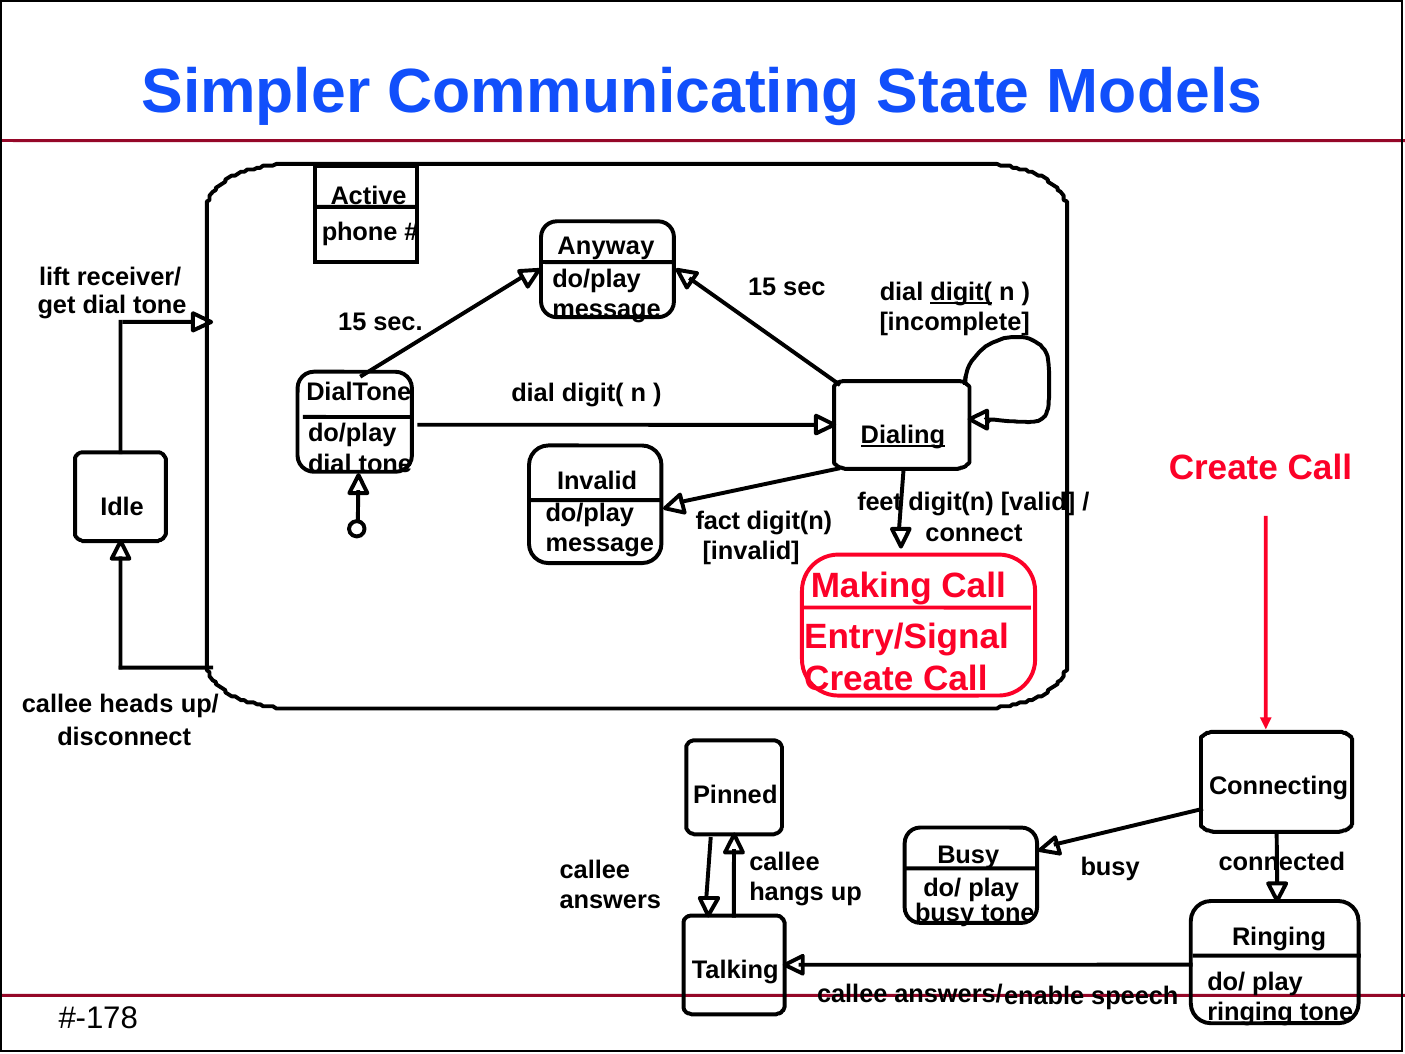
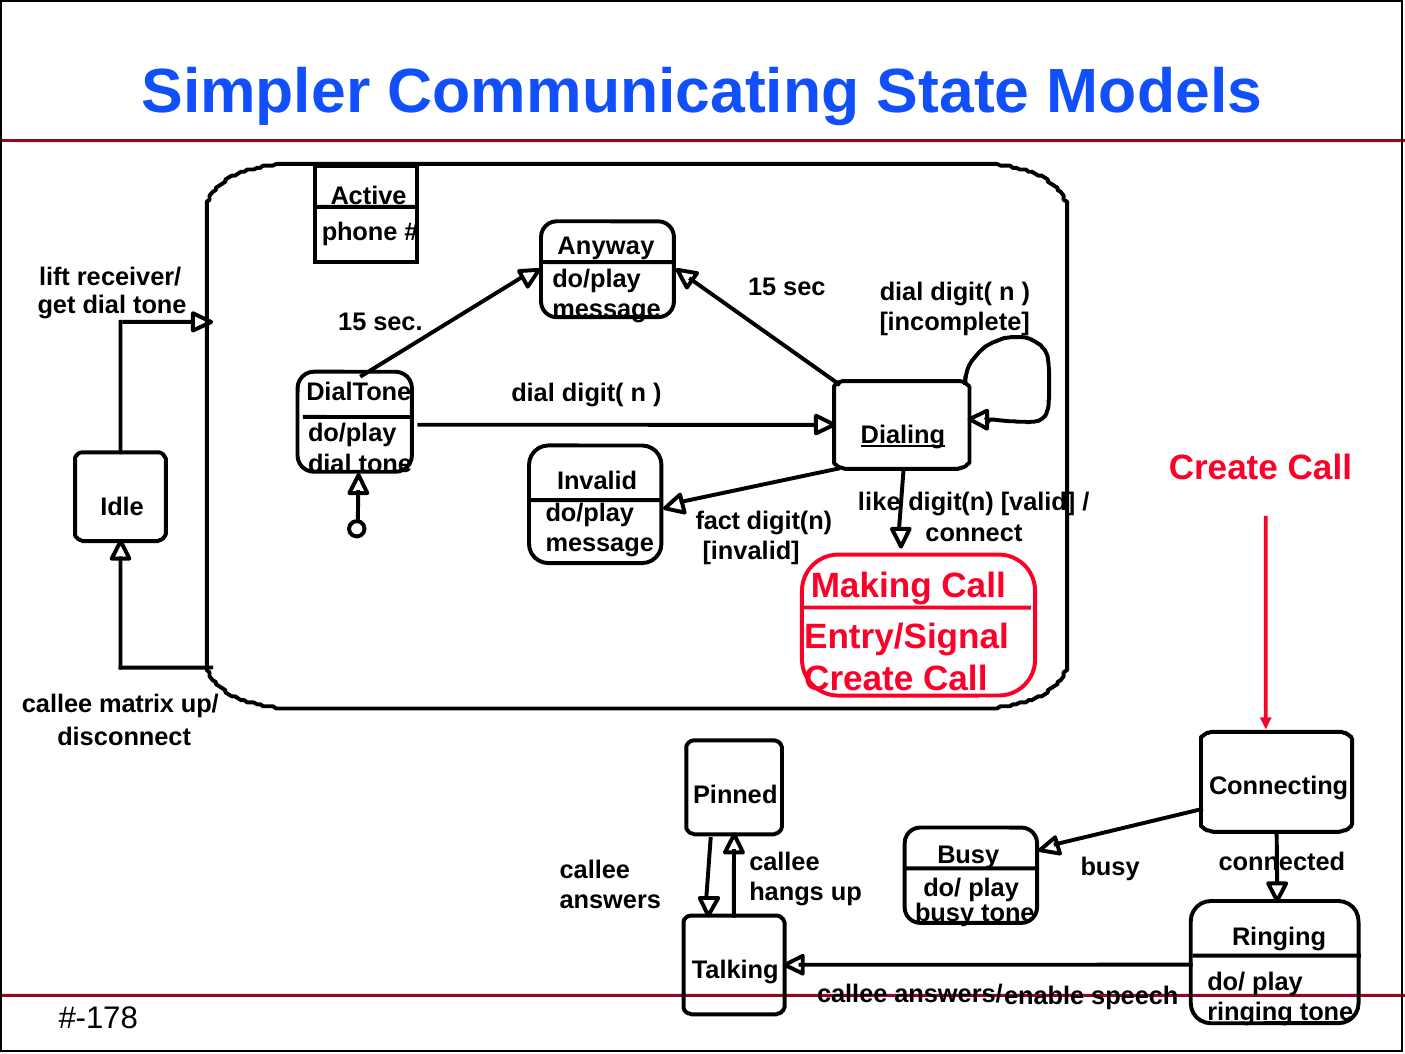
digit( at (961, 292) underline: present -> none
feet: feet -> like
heads: heads -> matrix
